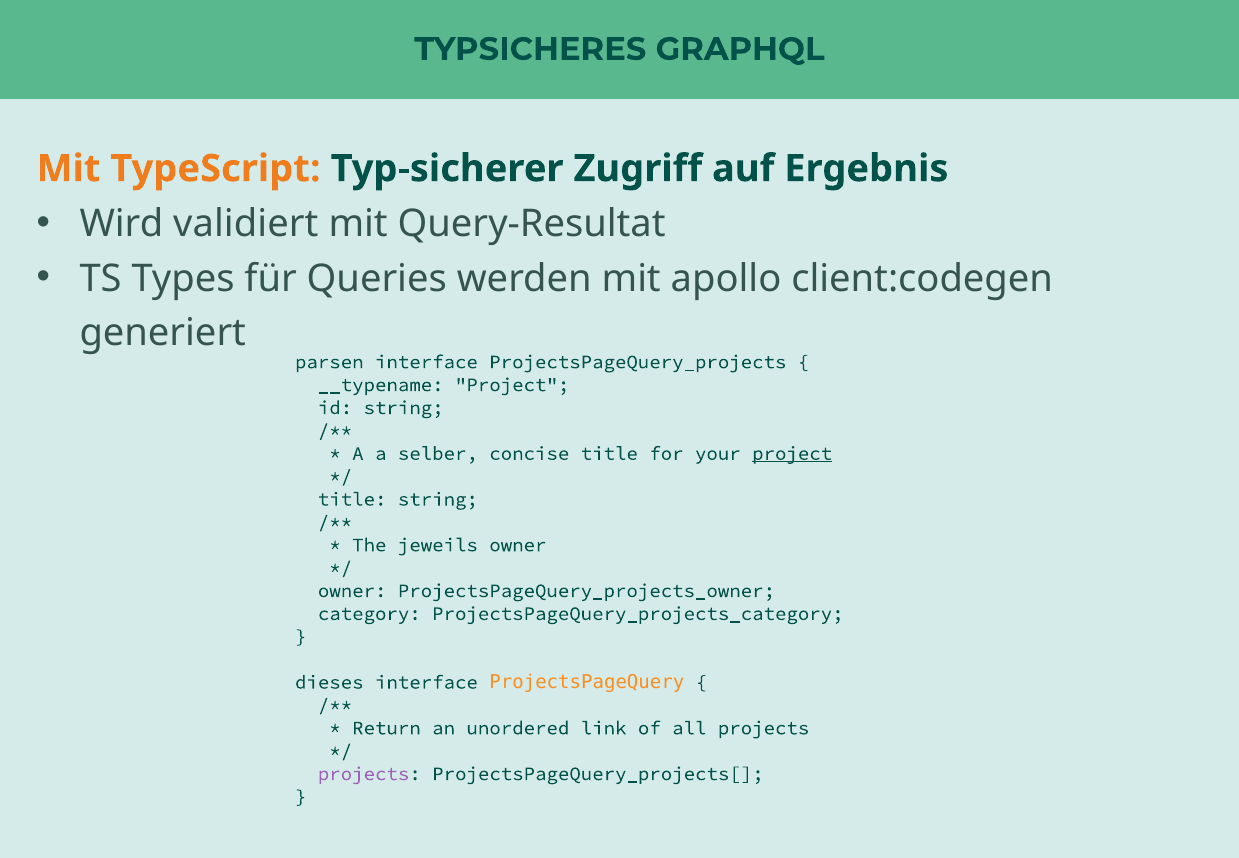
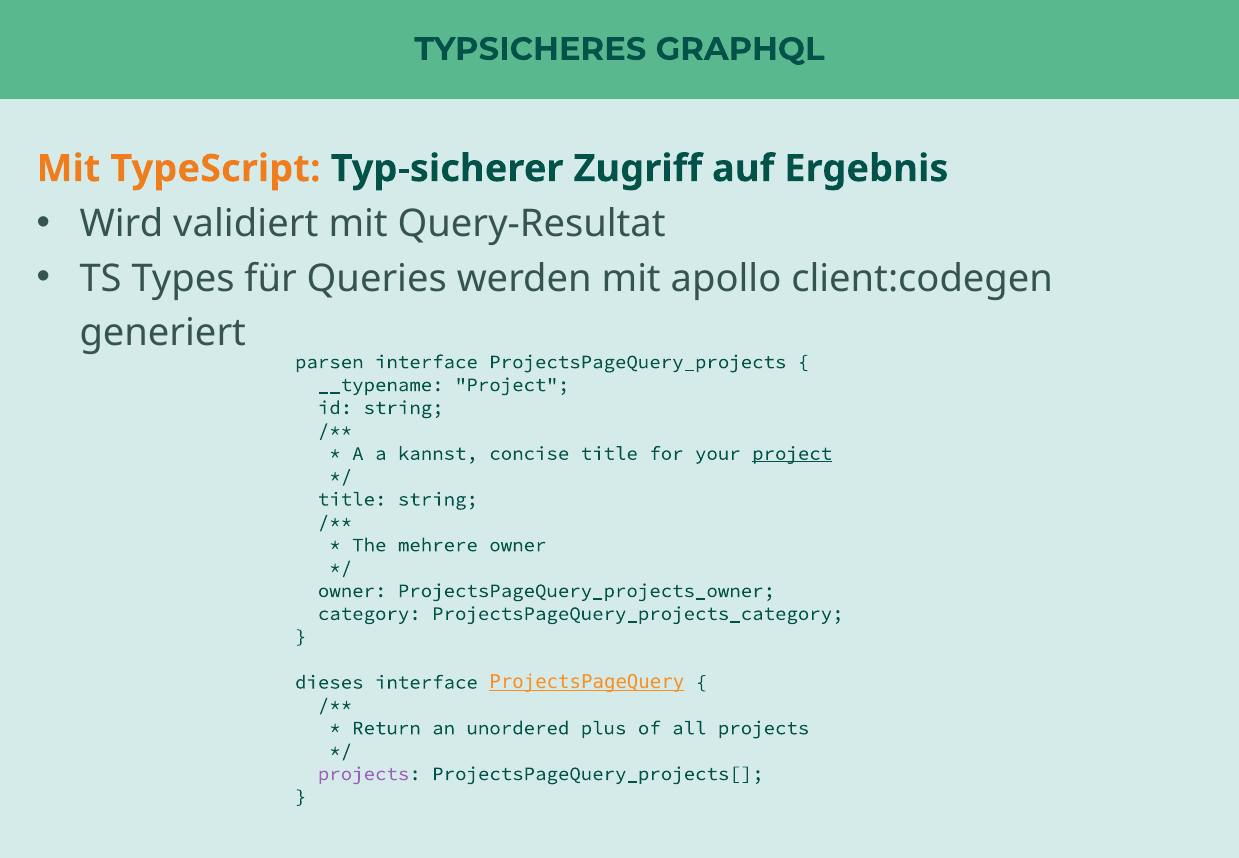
selber: selber -> kannst
jeweils: jeweils -> mehrere
ProjectsPageQuery underline: none -> present
link: link -> plus
